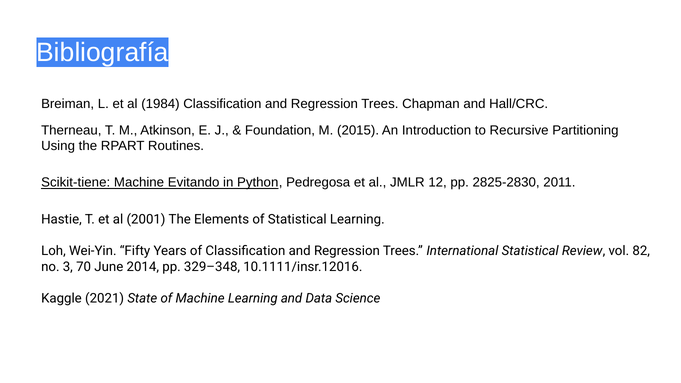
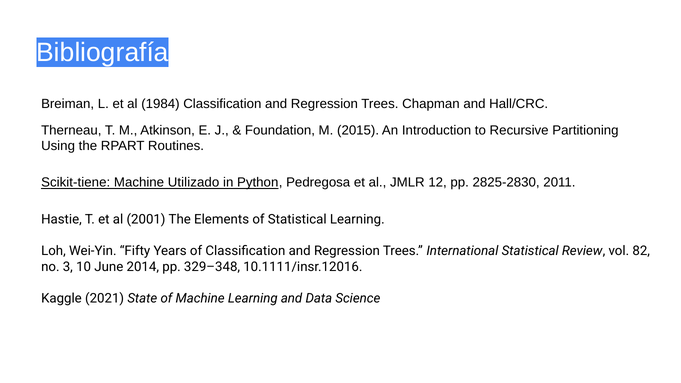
Evitando: Evitando -> Utilizado
70: 70 -> 10
